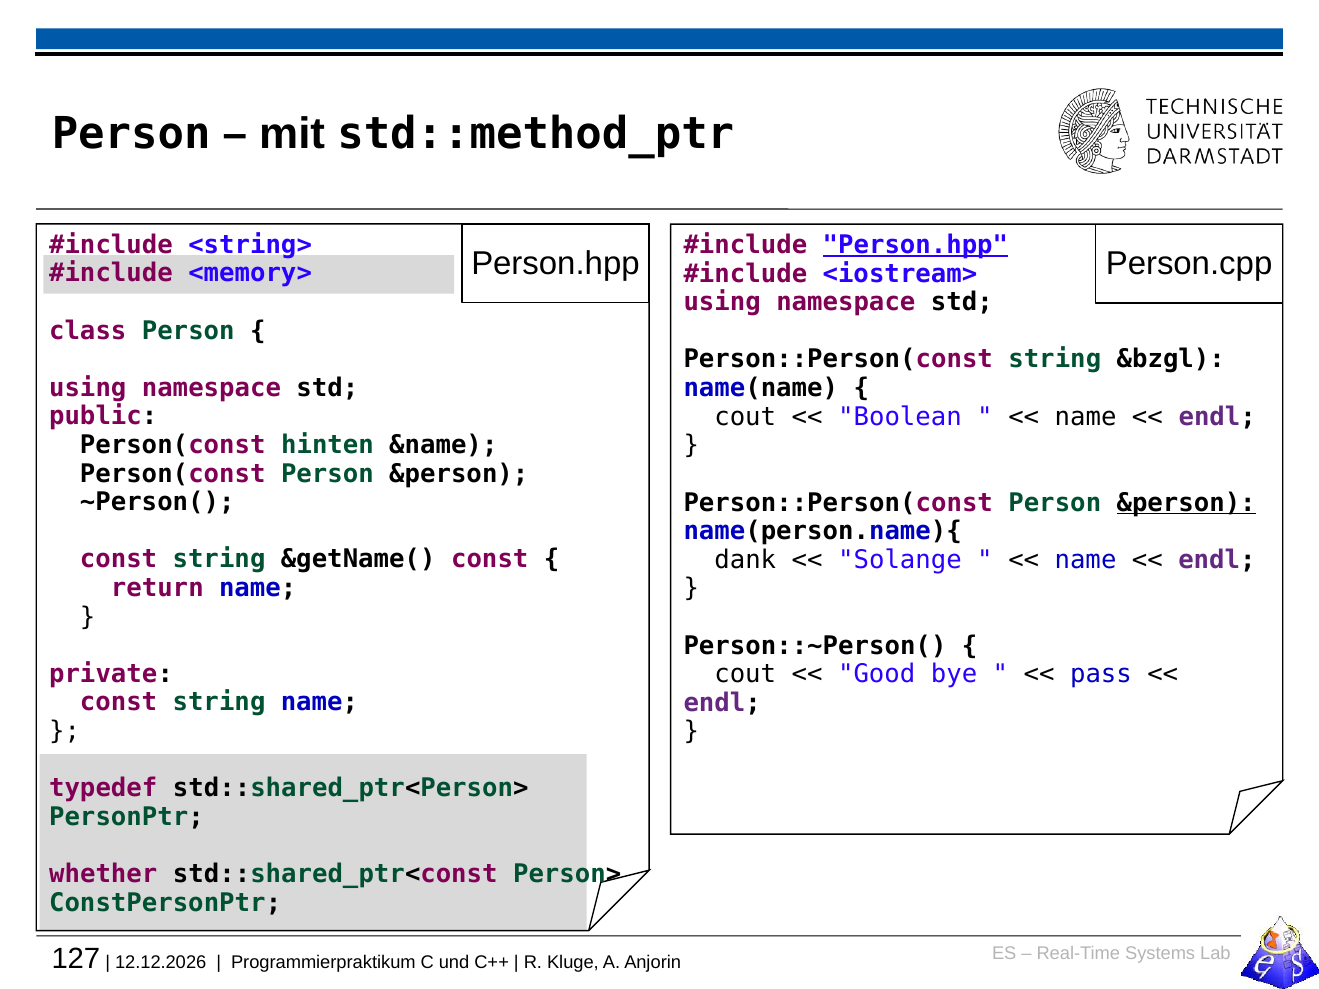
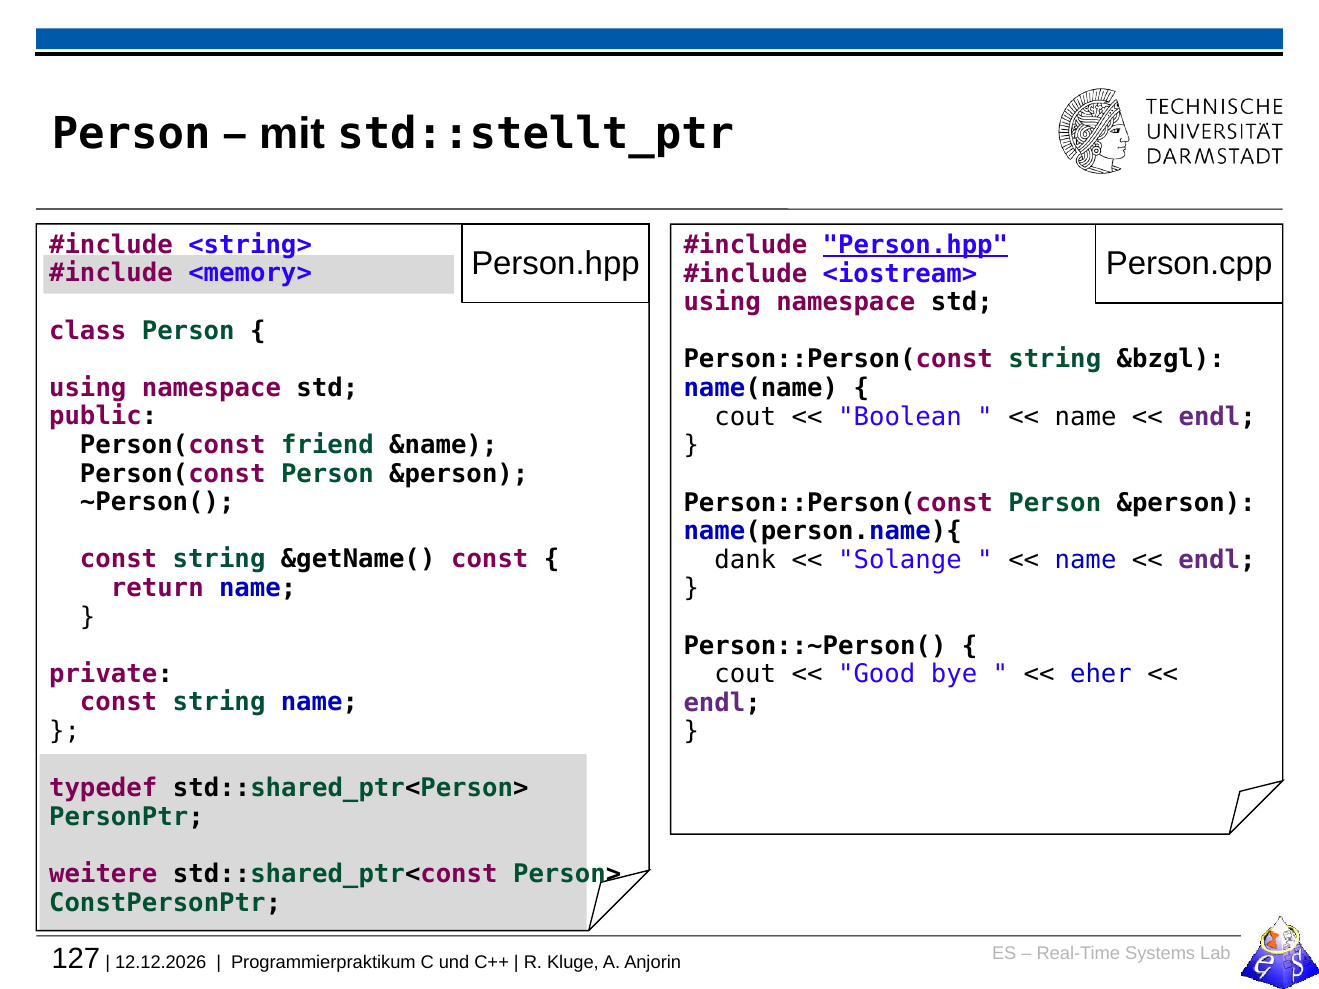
std::method_ptr: std::method_ptr -> std::stellt_ptr
hinten: hinten -> friend
&person at (1186, 503) underline: present -> none
pass: pass -> eher
whether: whether -> weitere
